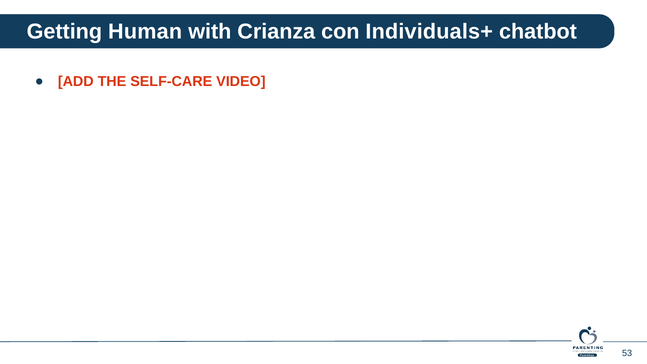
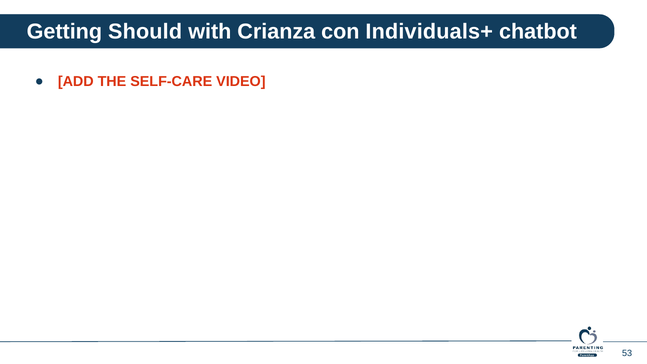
Human: Human -> Should
